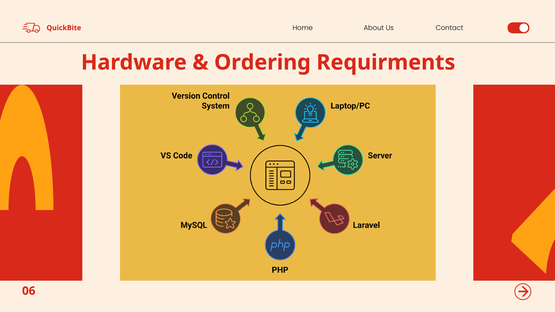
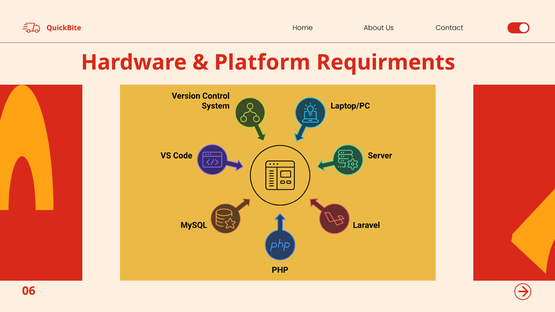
Ordering: Ordering -> Platform
